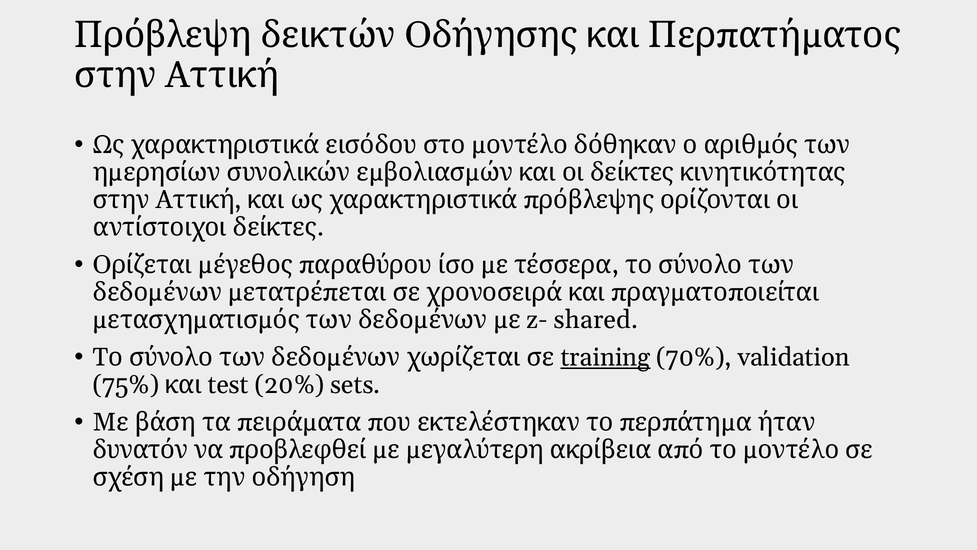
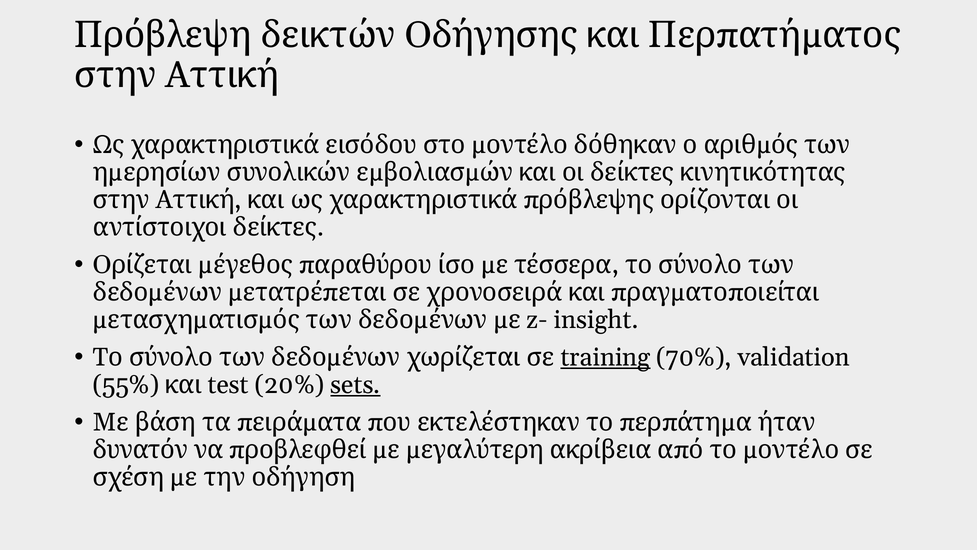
shared: shared -> insight
75%: 75% -> 55%
sets underline: none -> present
